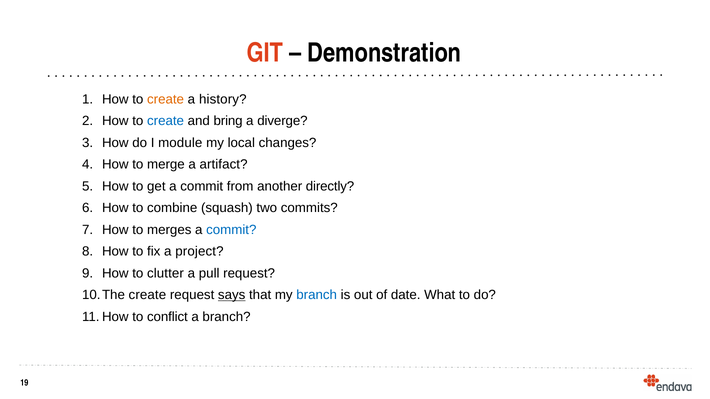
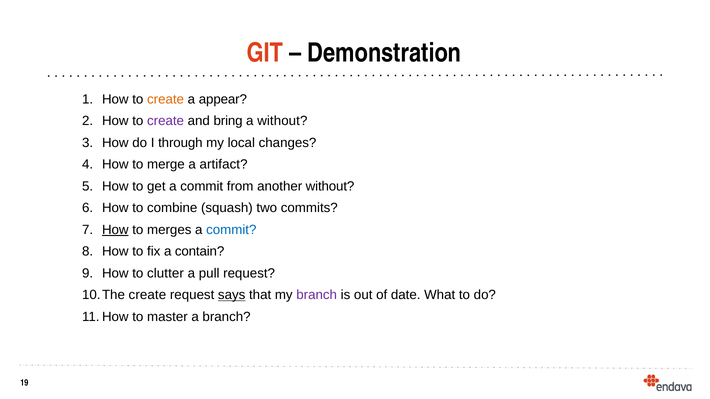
history: history -> appear
create at (166, 121) colour: blue -> purple
a diverge: diverge -> without
module: module -> through
another directly: directly -> without
How at (115, 230) underline: none -> present
project: project -> contain
branch at (317, 295) colour: blue -> purple
conflict: conflict -> master
